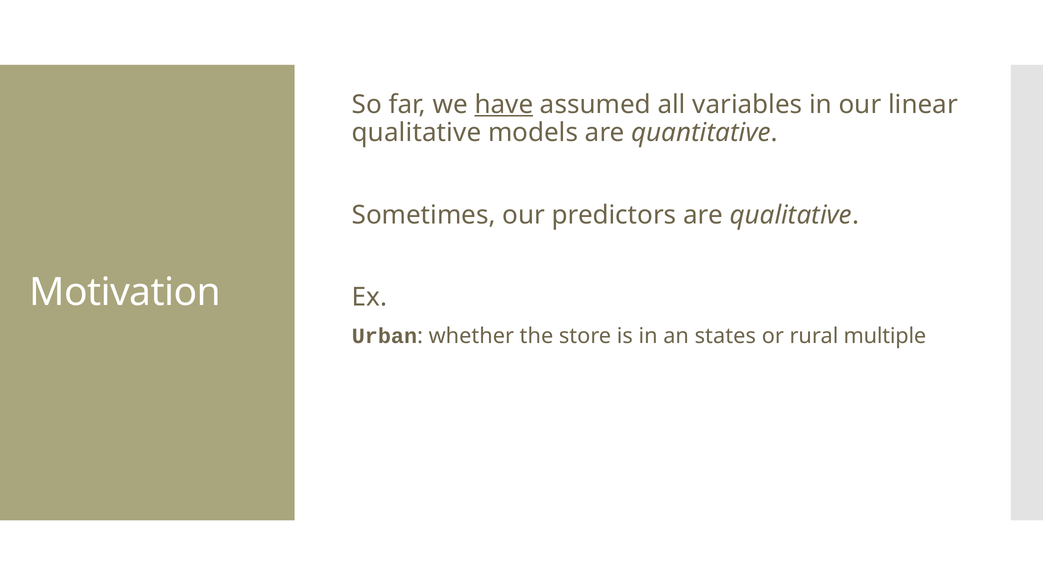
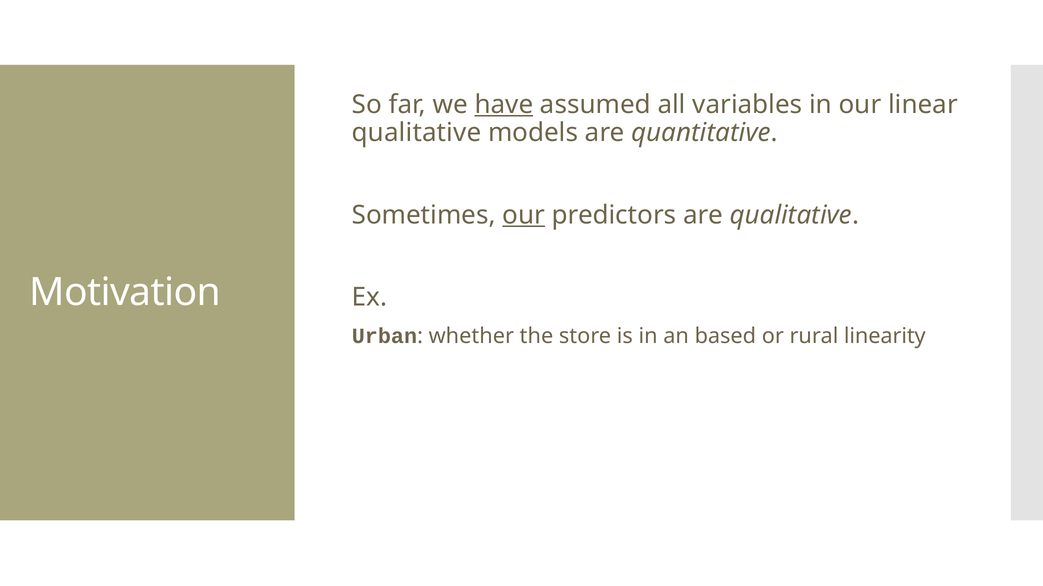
our at (524, 215) underline: none -> present
states: states -> based
multiple: multiple -> linearity
